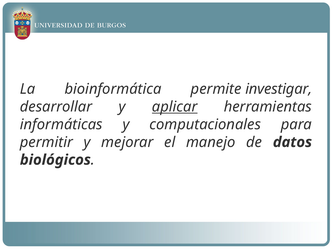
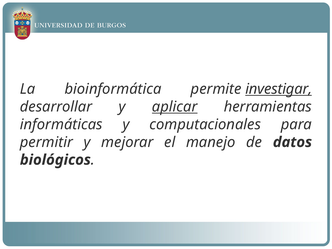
investigar underline: none -> present
